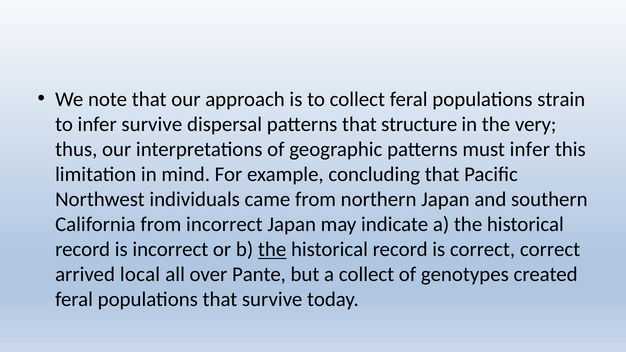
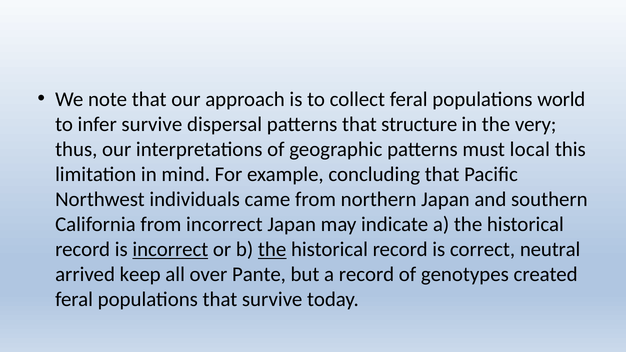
strain: strain -> world
must infer: infer -> local
incorrect at (170, 250) underline: none -> present
correct correct: correct -> neutral
local: local -> keep
a collect: collect -> record
